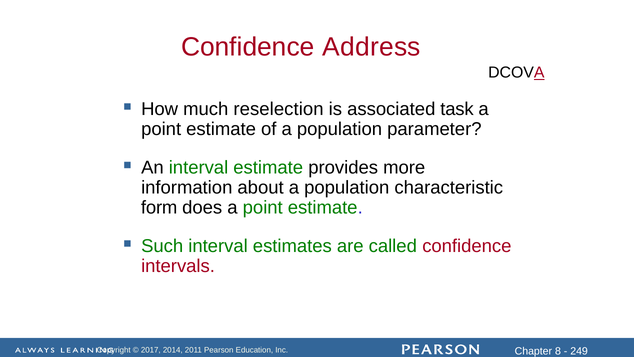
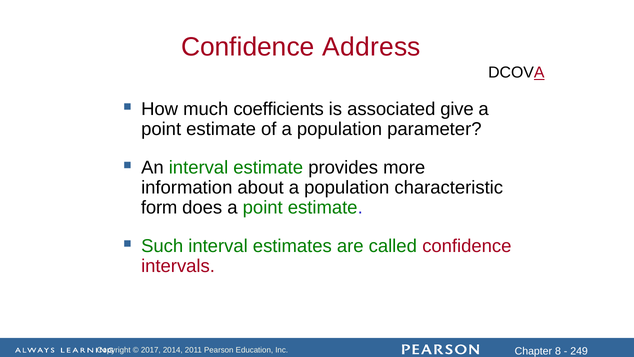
reselection: reselection -> coefficients
task: task -> give
